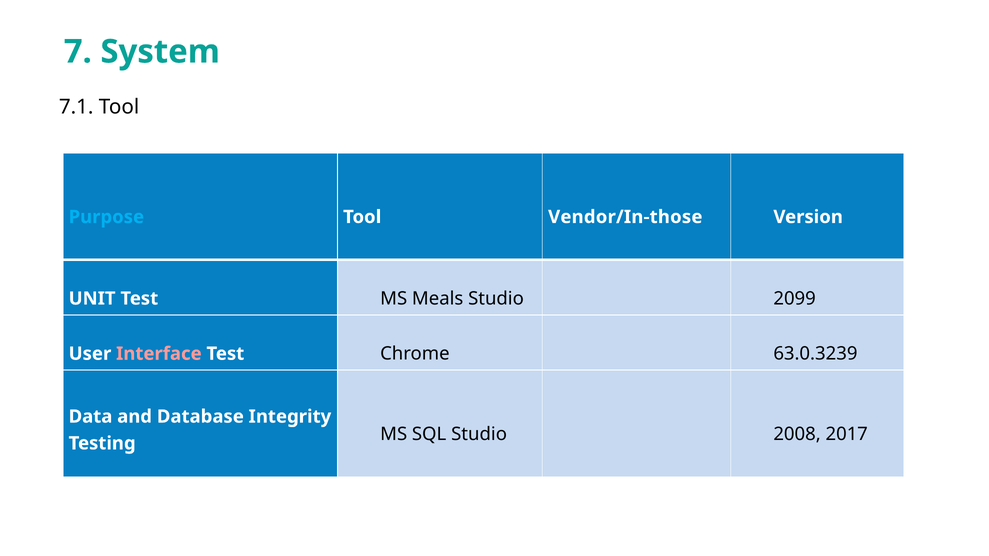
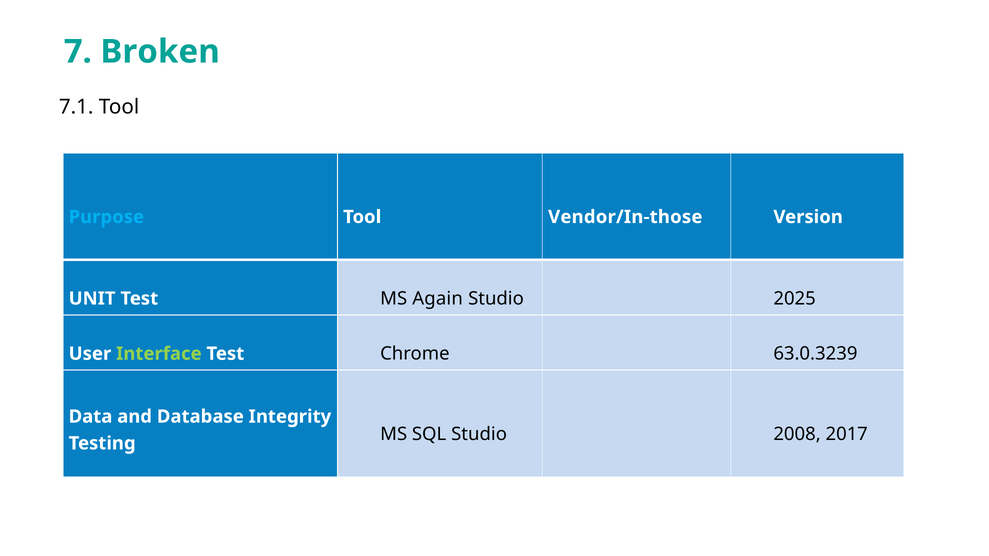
System: System -> Broken
Meals: Meals -> Again
2099: 2099 -> 2025
Interface colour: pink -> light green
